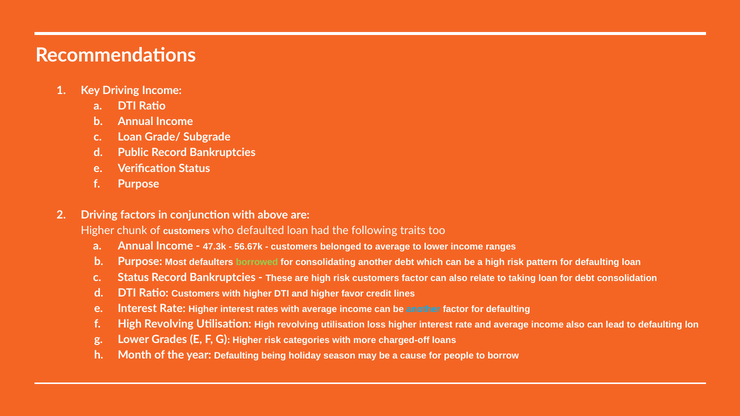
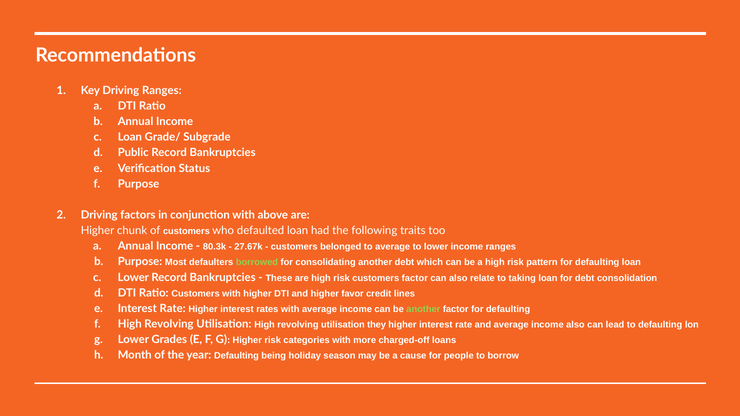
Driving Income: Income -> Ranges
47.3k: 47.3k -> 80.3k
56.67k: 56.67k -> 27.67k
Status at (133, 277): Status -> Lower
another at (423, 309) colour: light blue -> light green
loss: loss -> they
